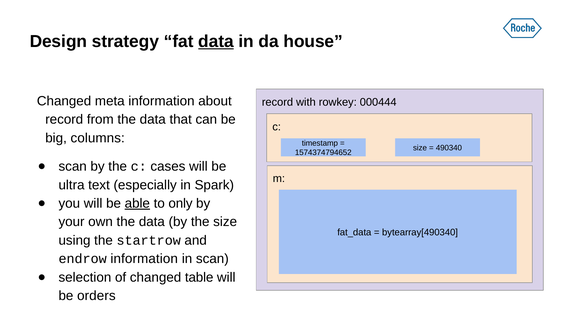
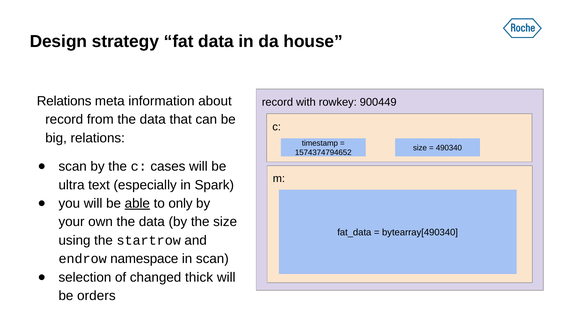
data at (216, 41) underline: present -> none
Changed at (64, 101): Changed -> Relations
000444: 000444 -> 900449
big columns: columns -> relations
endrow information: information -> namespace
table: table -> thick
